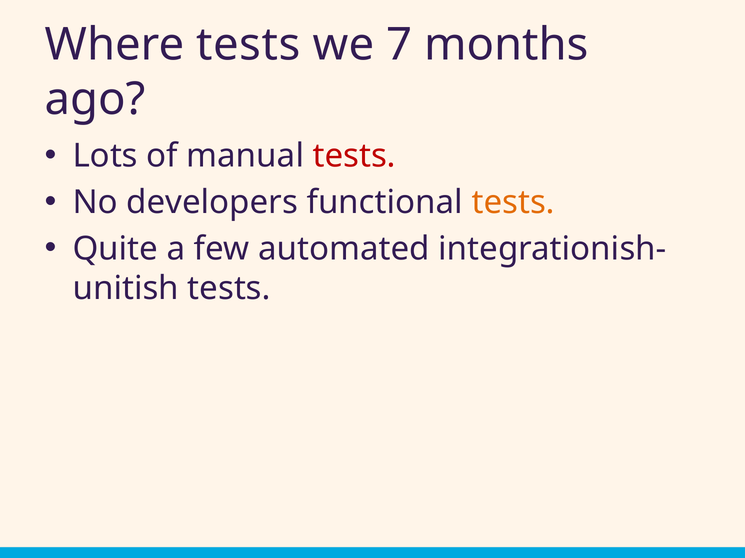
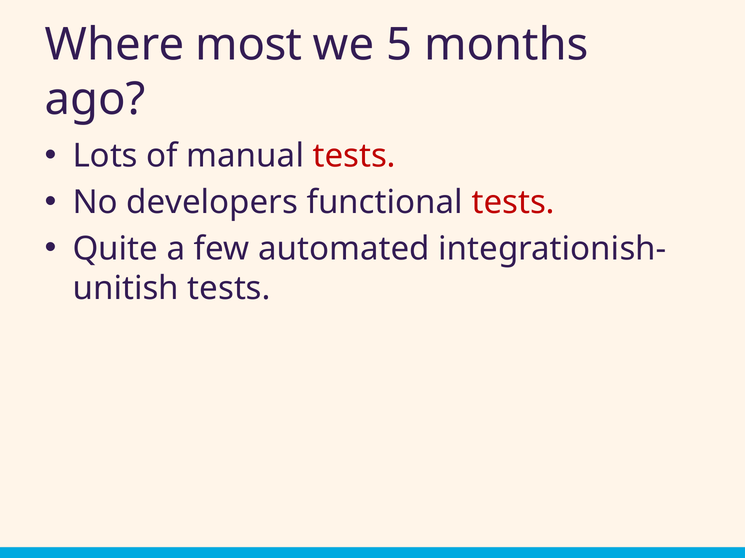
Where tests: tests -> most
7: 7 -> 5
tests at (513, 203) colour: orange -> red
